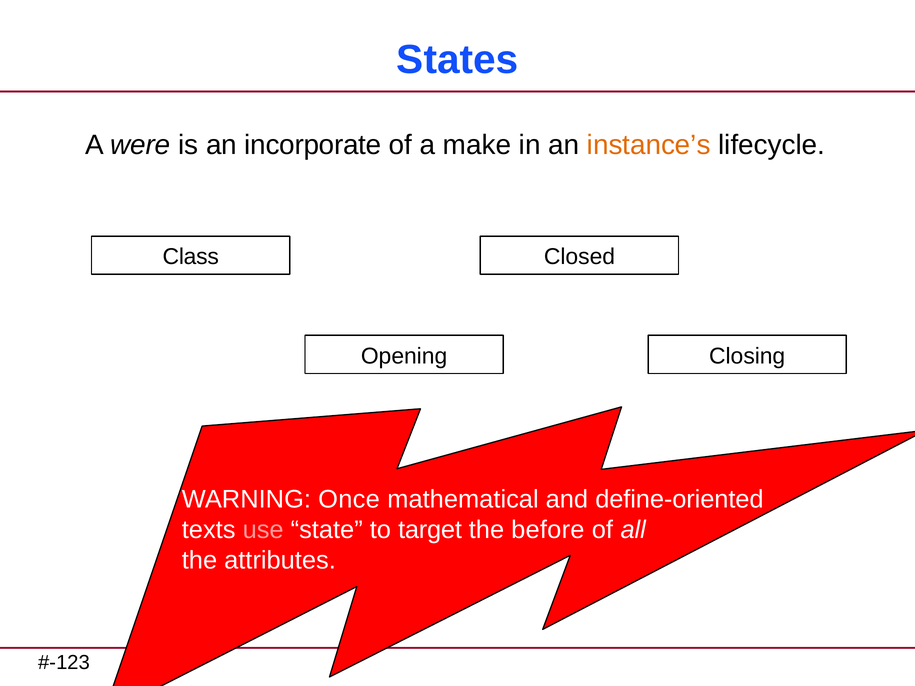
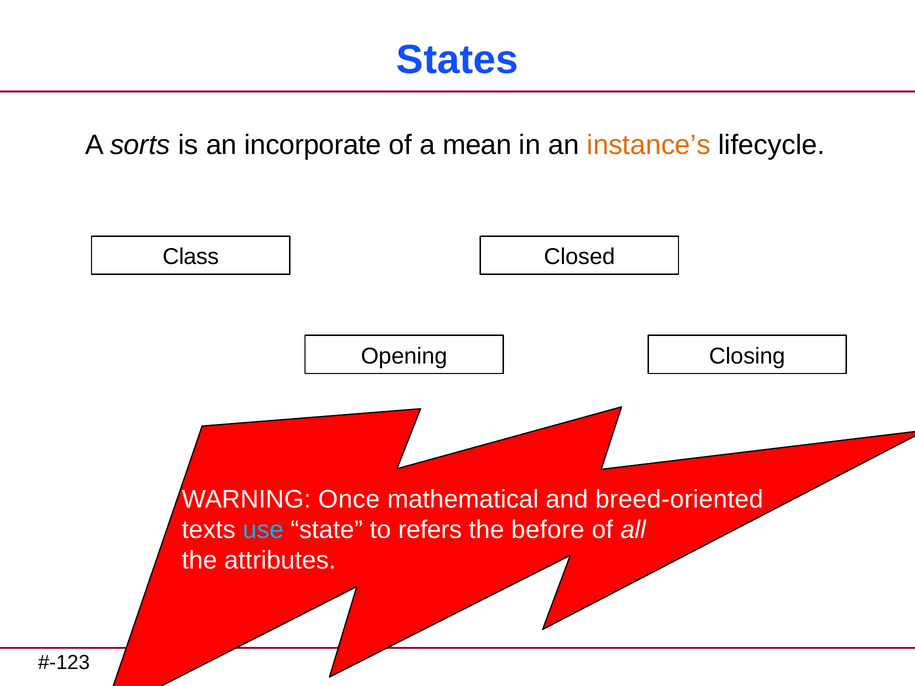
were: were -> sorts
make: make -> mean
define-oriented: define-oriented -> breed-oriented
use colour: pink -> light blue
target: target -> refers
